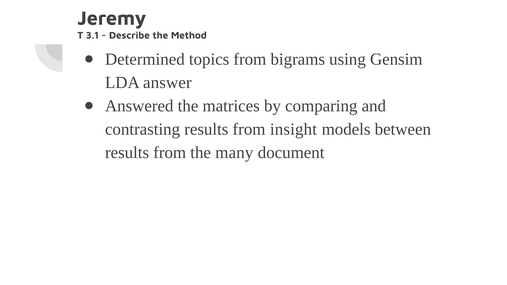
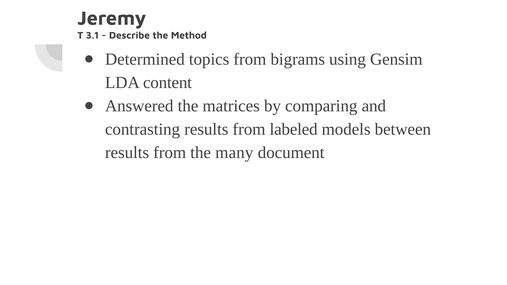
answer: answer -> content
insight: insight -> labeled
